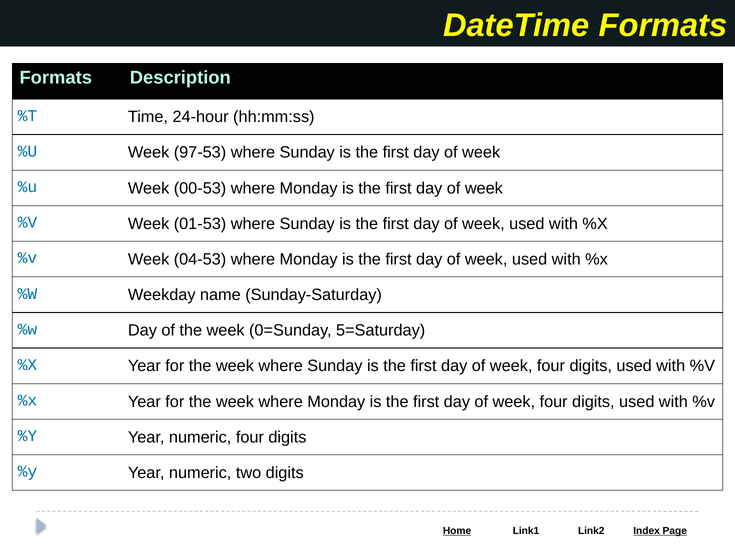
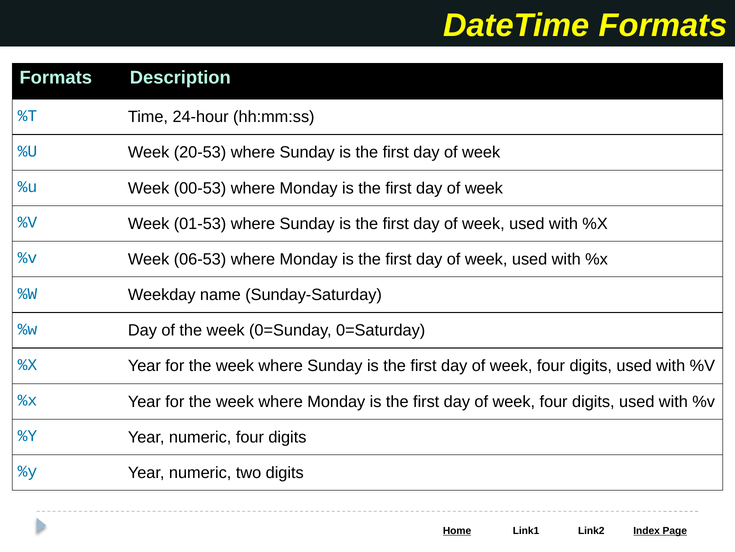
97-53: 97-53 -> 20-53
04-53: 04-53 -> 06-53
5=Saturday: 5=Saturday -> 0=Saturday
